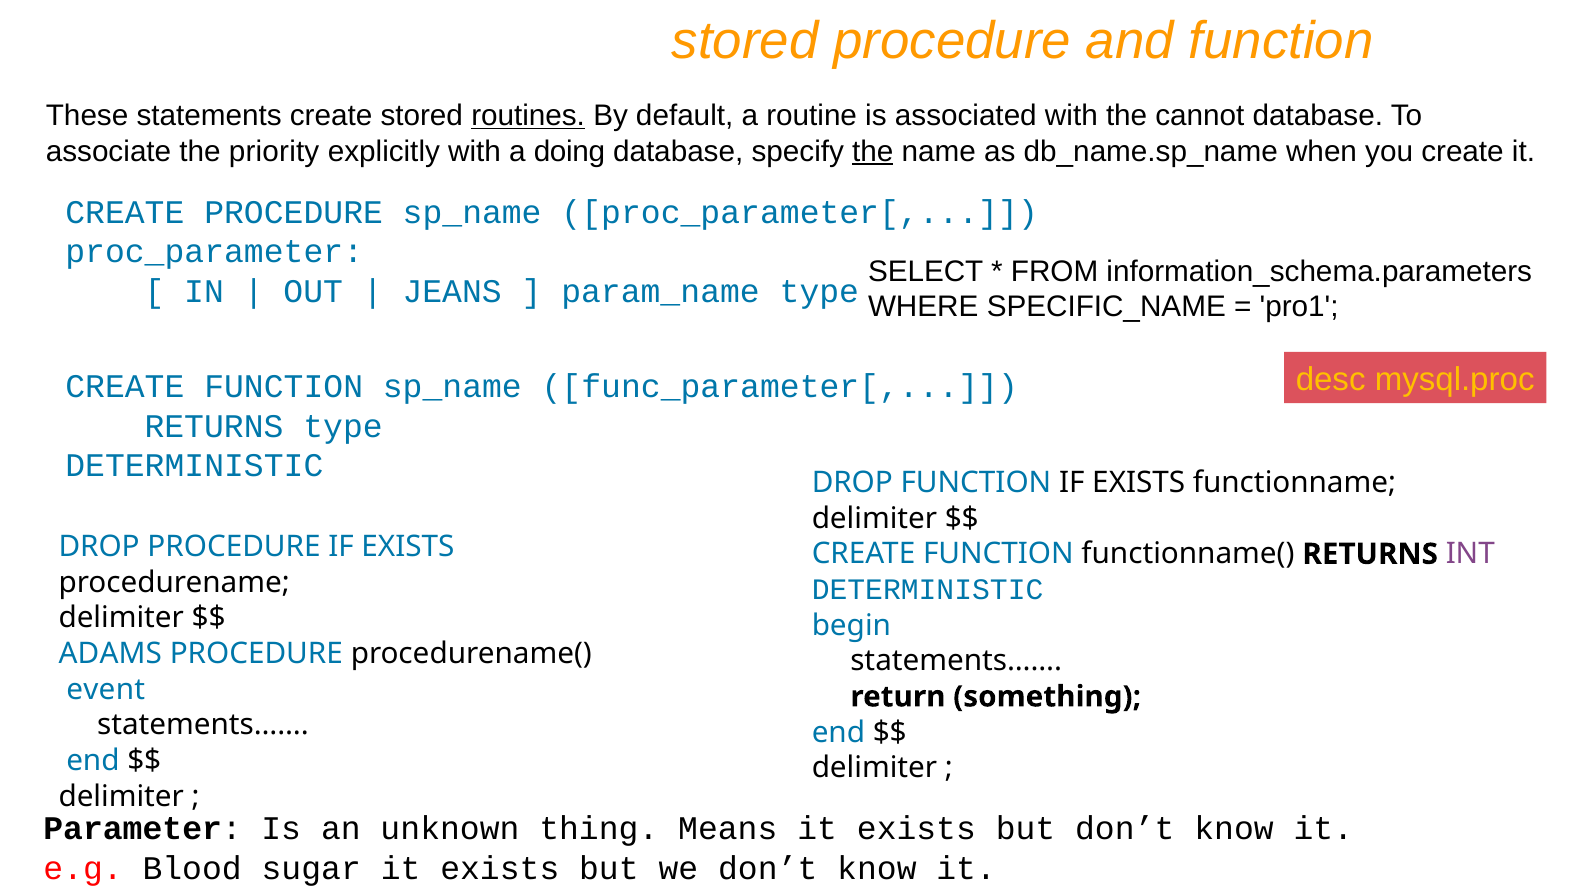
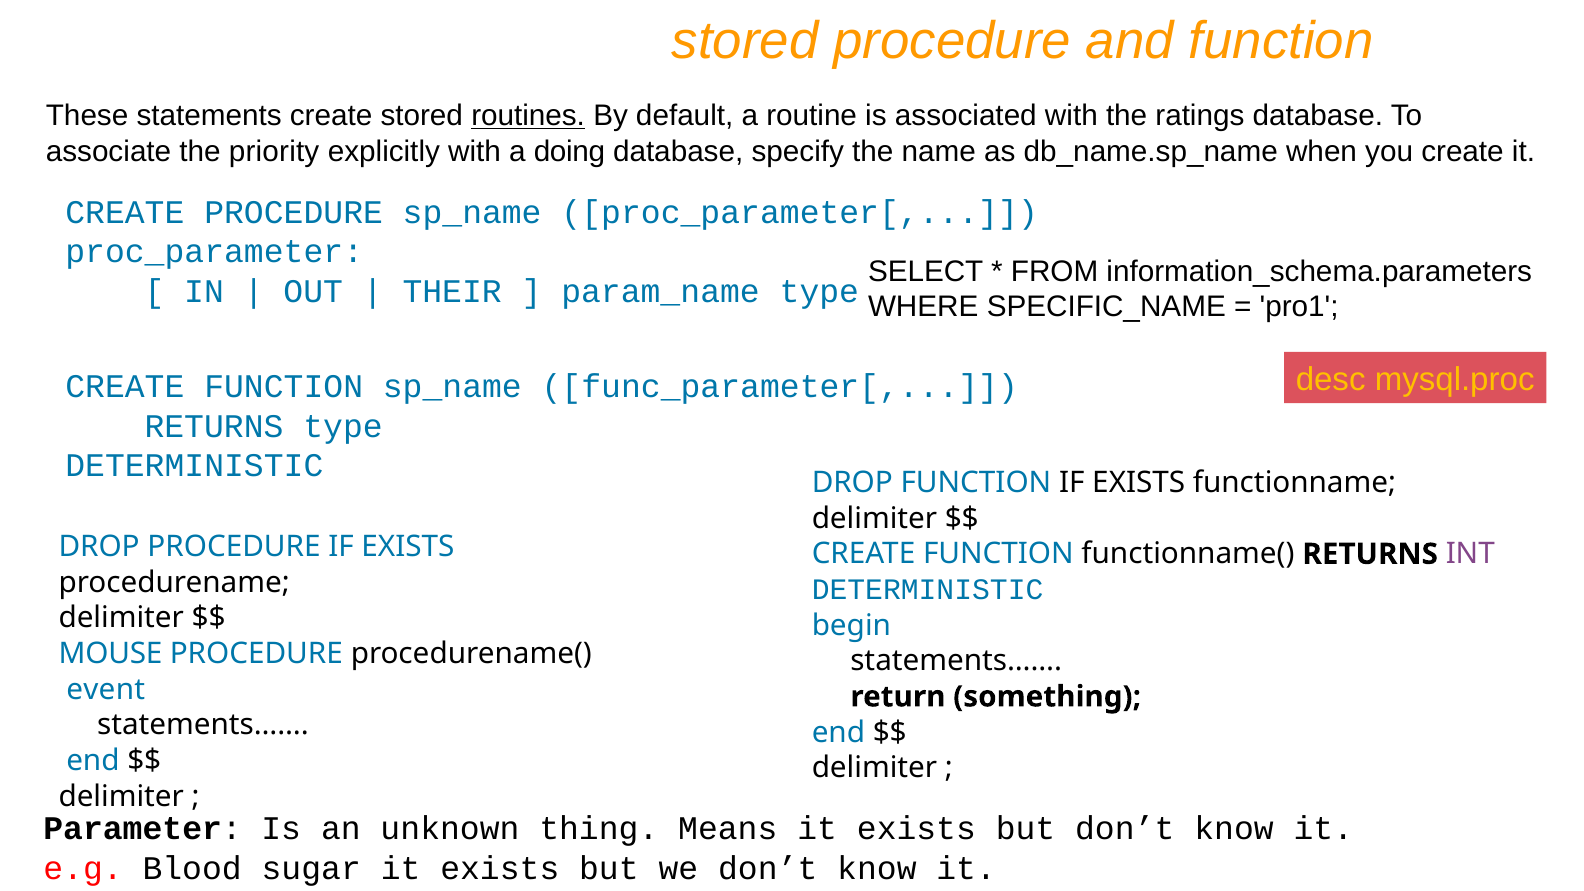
cannot: cannot -> ratings
the at (873, 151) underline: present -> none
JEANS: JEANS -> THEIR
ADAMS: ADAMS -> MOUSE
